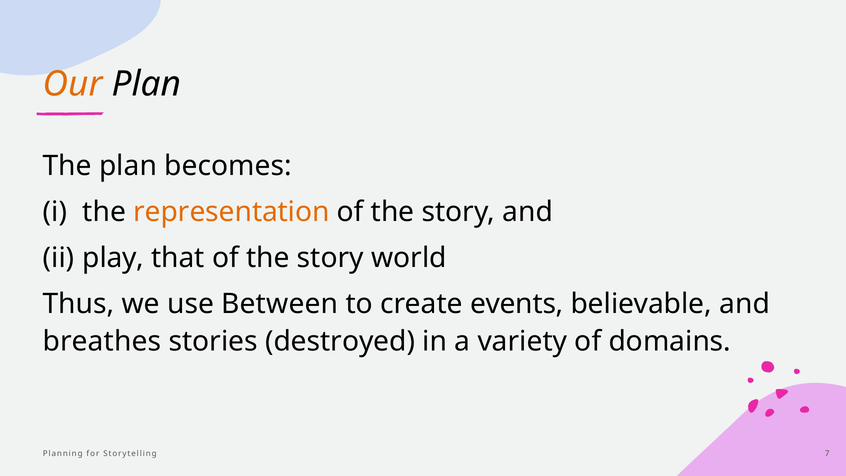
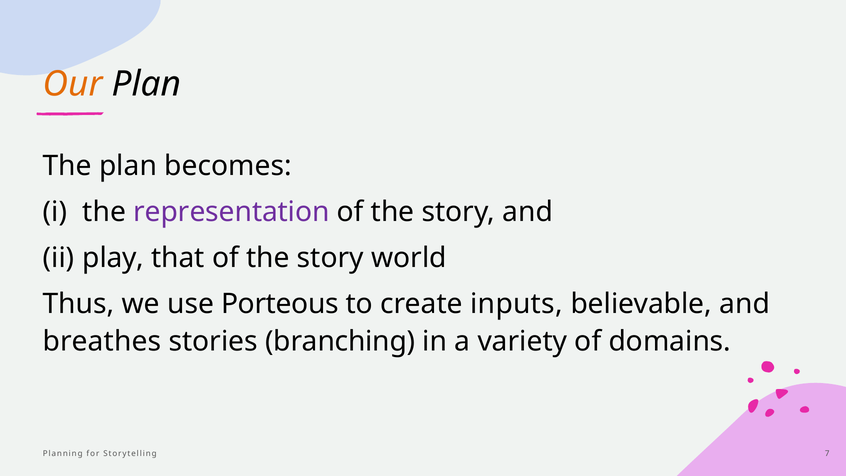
representation colour: orange -> purple
Between: Between -> Porteous
events: events -> inputs
destroyed: destroyed -> branching
